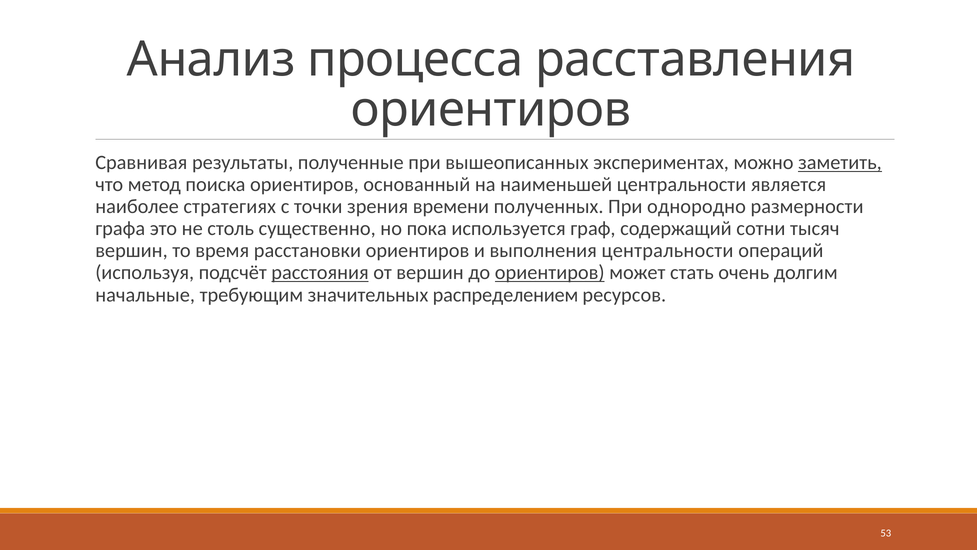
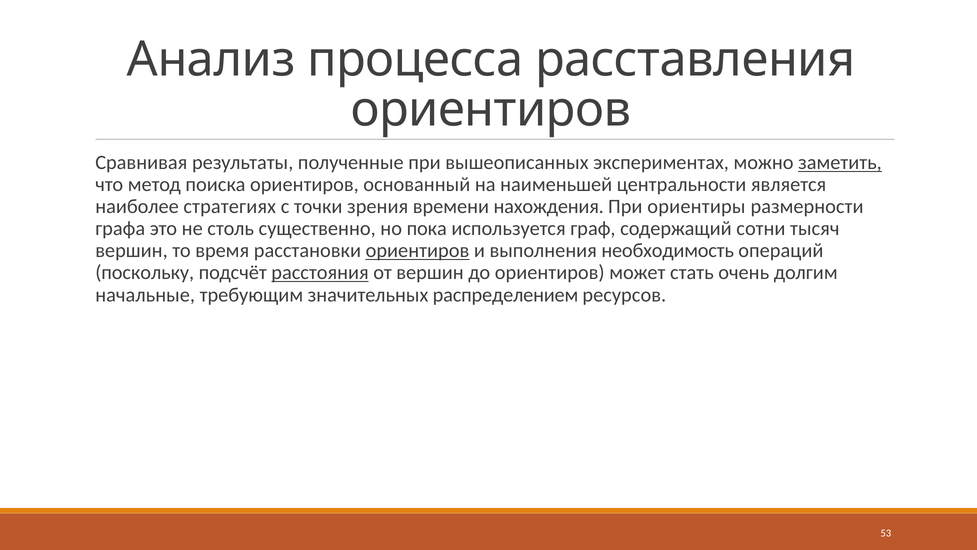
полученных: полученных -> нахождения
однородно: однородно -> ориентиры
ориентиров at (417, 251) underline: none -> present
выполнения центральности: центральности -> необходимость
используя: используя -> поскольку
ориентиров at (550, 273) underline: present -> none
